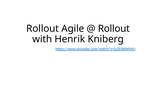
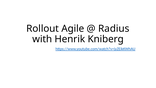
Rollout at (114, 28): Rollout -> Radius
